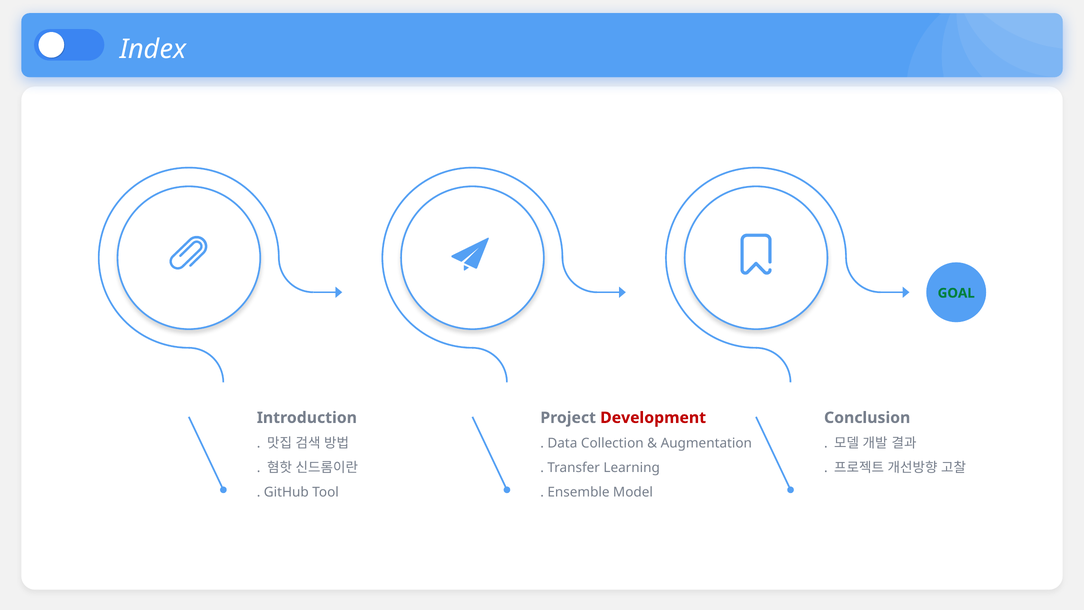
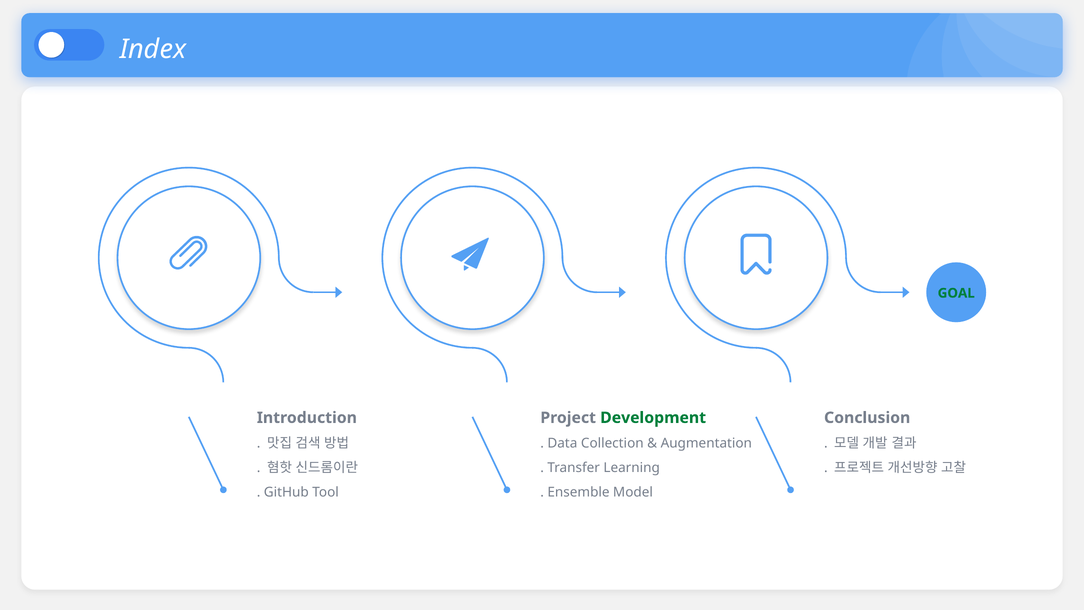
Development colour: red -> green
